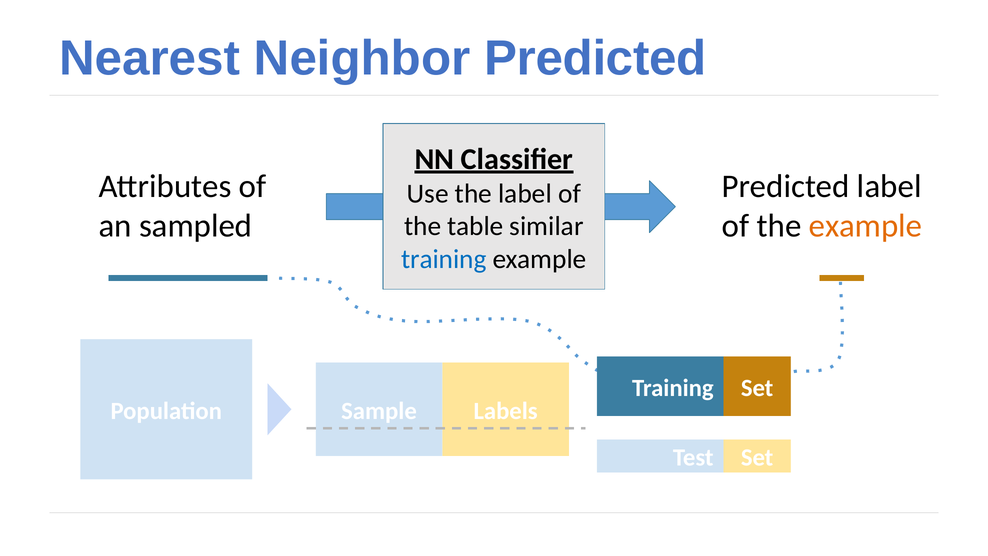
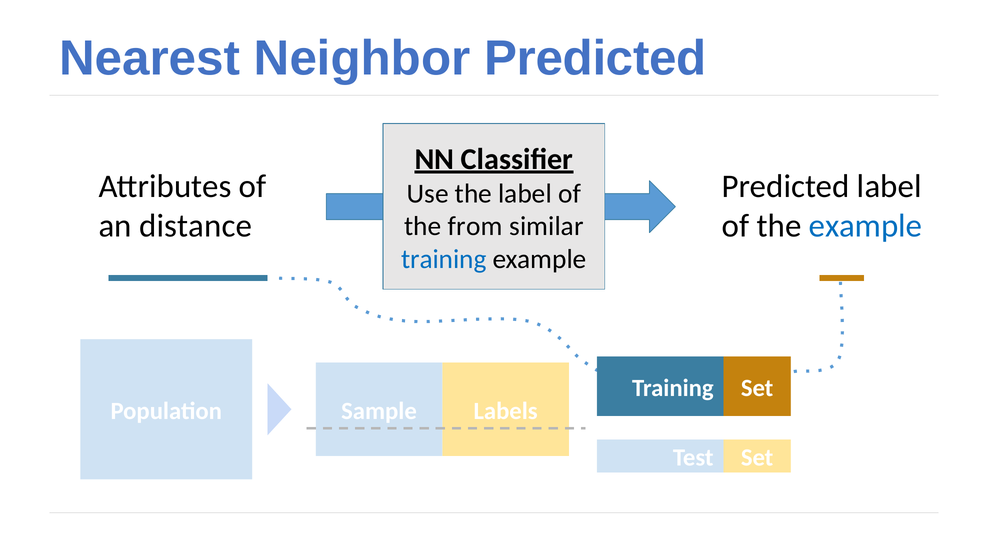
sampled: sampled -> distance
example at (865, 226) colour: orange -> blue
table: table -> from
